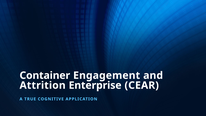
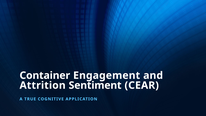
Enterprise: Enterprise -> Sentiment
